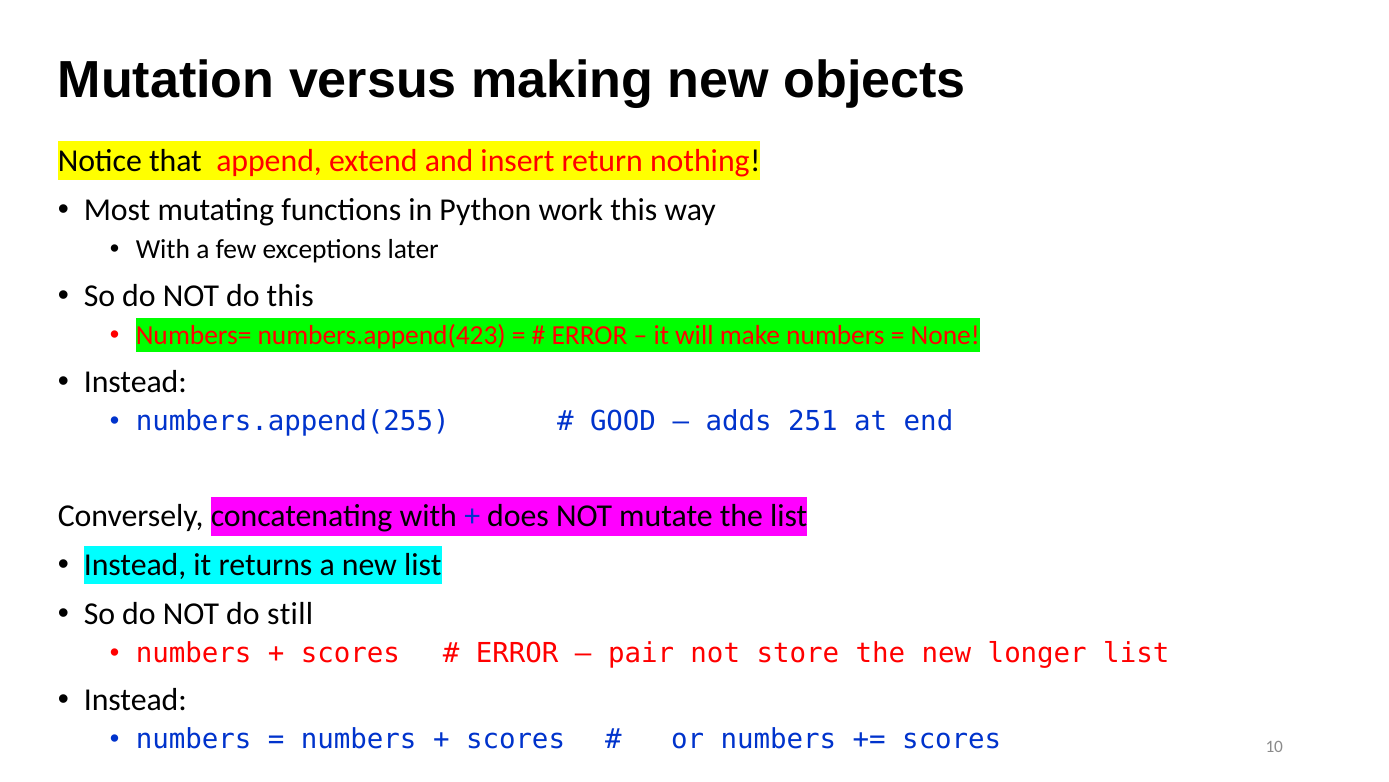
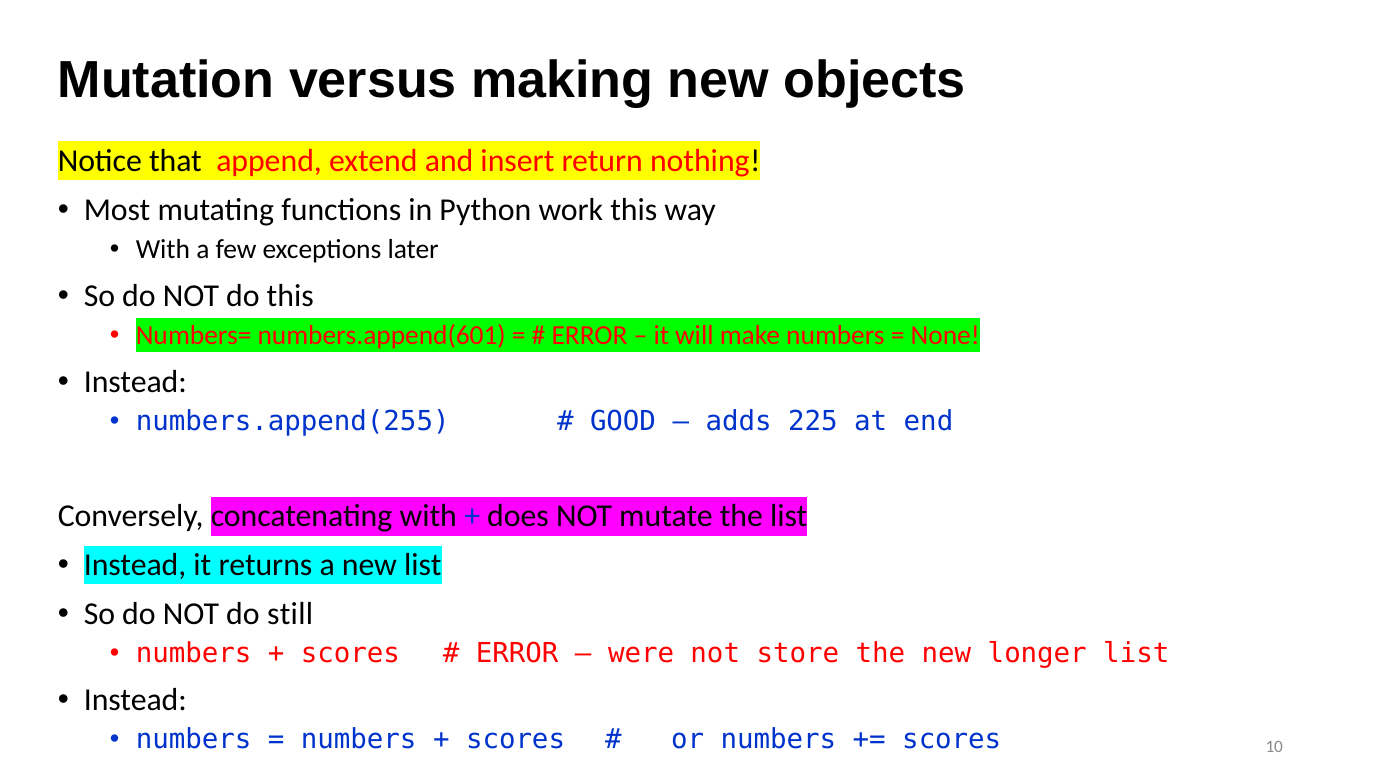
numbers.append(423: numbers.append(423 -> numbers.append(601
251: 251 -> 225
pair: pair -> were
